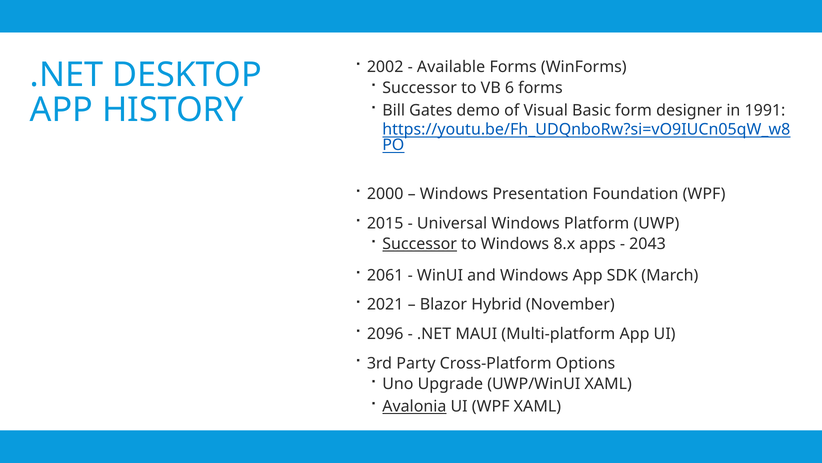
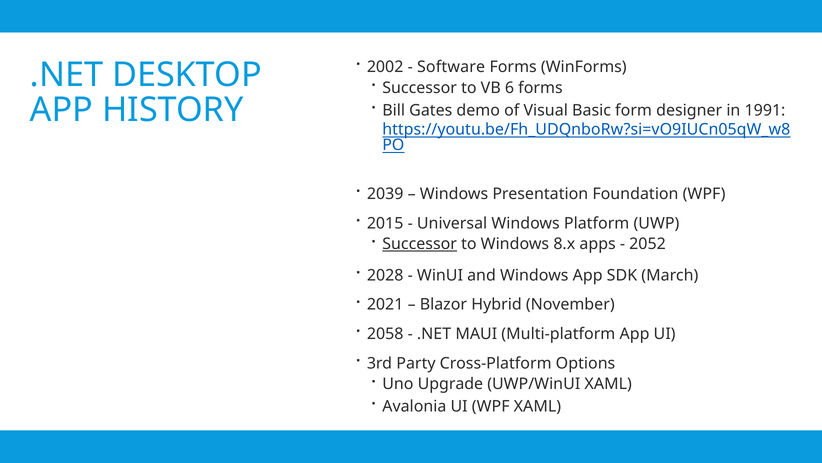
Available: Available -> Software
2000: 2000 -> 2039
2043: 2043 -> 2052
2061: 2061 -> 2028
2096: 2096 -> 2058
Avalonia underline: present -> none
